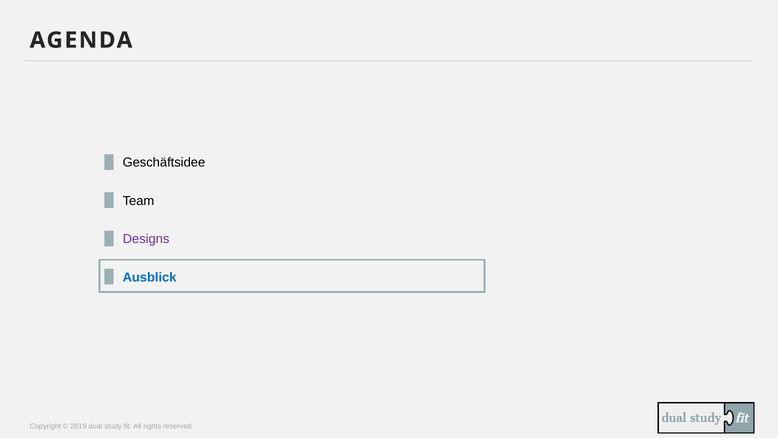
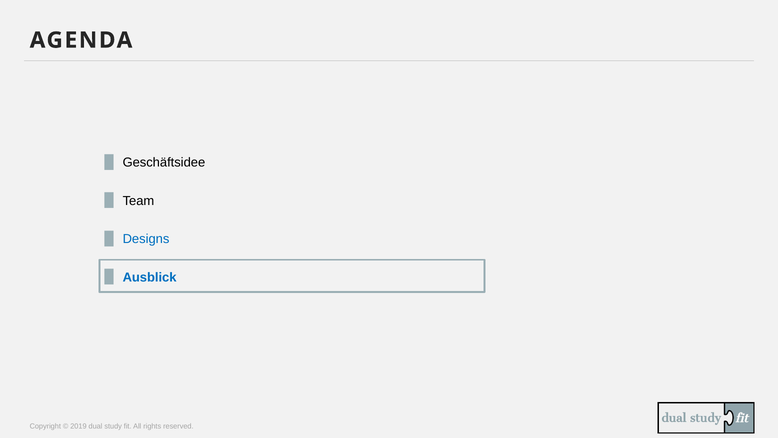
Designs colour: purple -> blue
